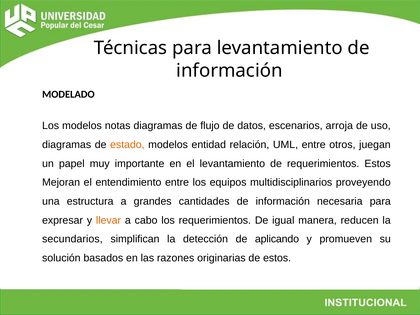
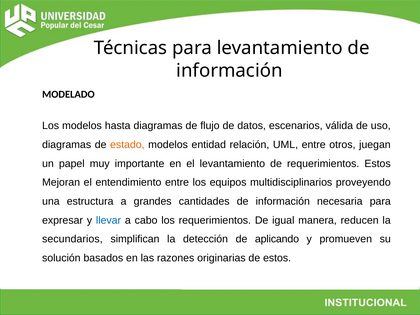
notas: notas -> hasta
arroja: arroja -> válida
llevar colour: orange -> blue
